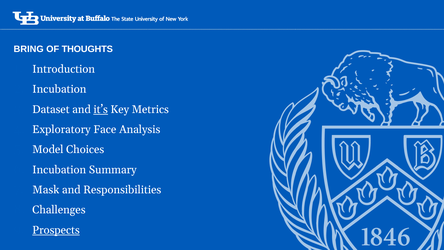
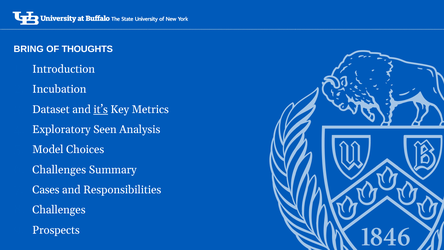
Face: Face -> Seen
Incubation at (59, 170): Incubation -> Challenges
Mask: Mask -> Cases
Prospects underline: present -> none
